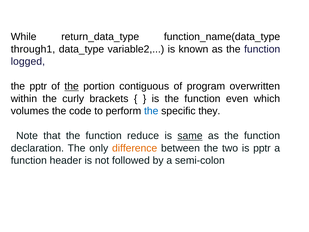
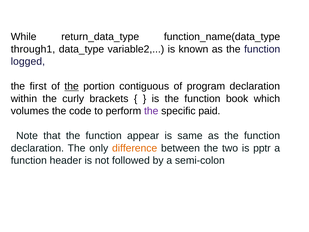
the pptr: pptr -> first
program overwritten: overwritten -> declaration
even: even -> book
the at (151, 111) colour: blue -> purple
they: they -> paid
reduce: reduce -> appear
same underline: present -> none
